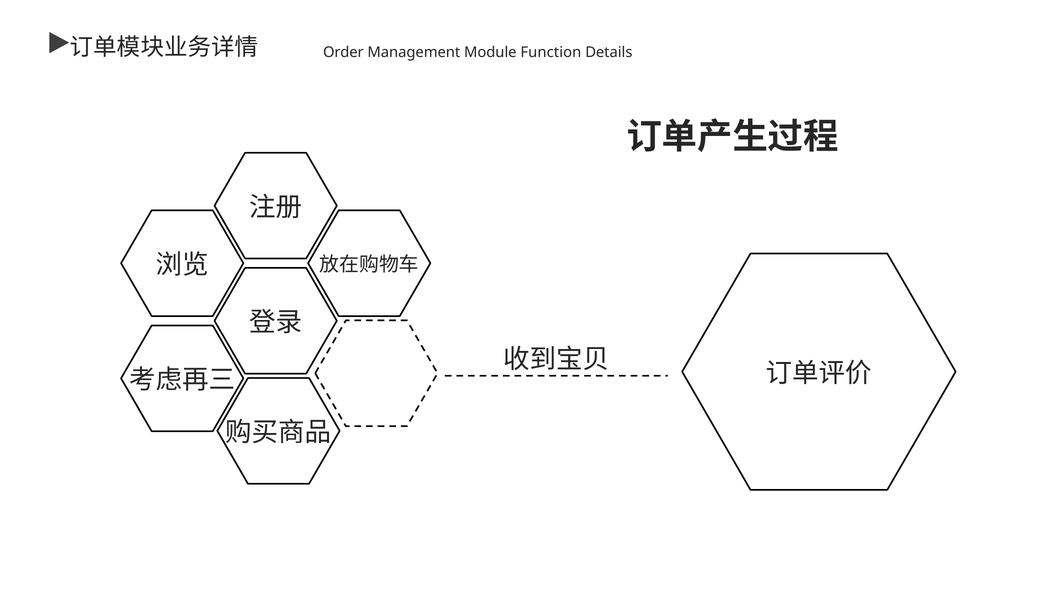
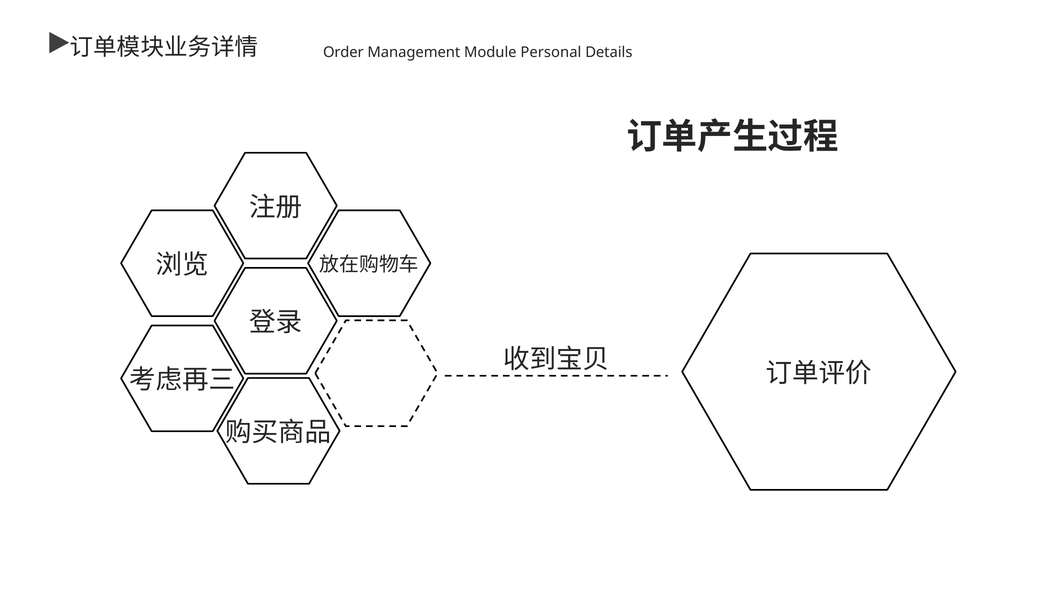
Function: Function -> Personal
